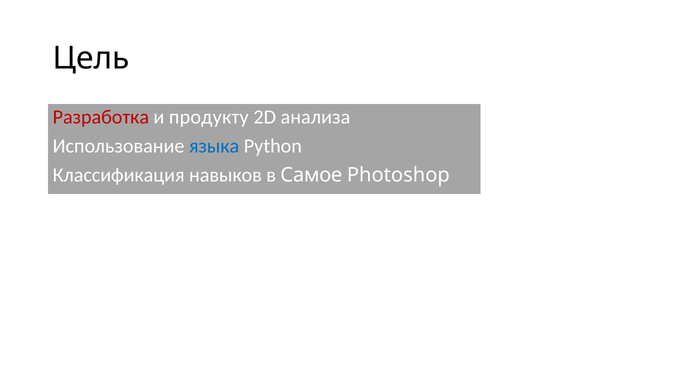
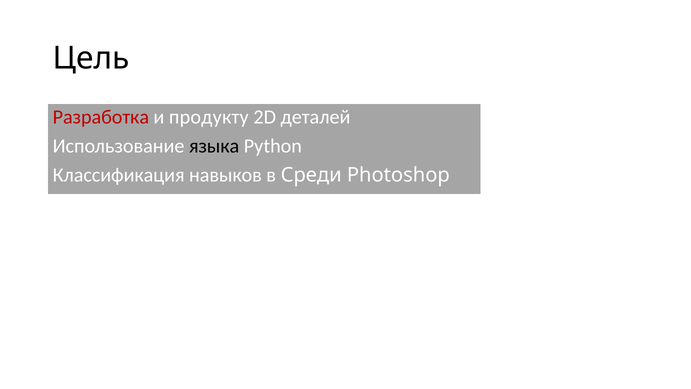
анализа: анализа -> деталей
языка colour: blue -> black
Самое: Самое -> Среди
